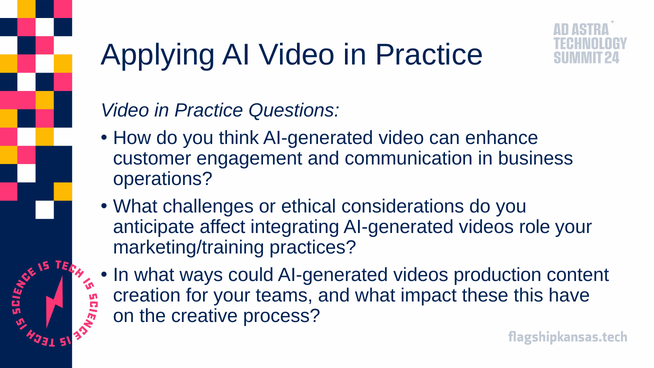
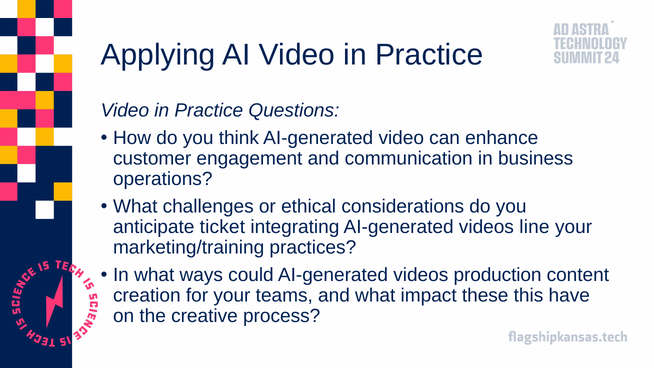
affect: affect -> ticket
role: role -> line
